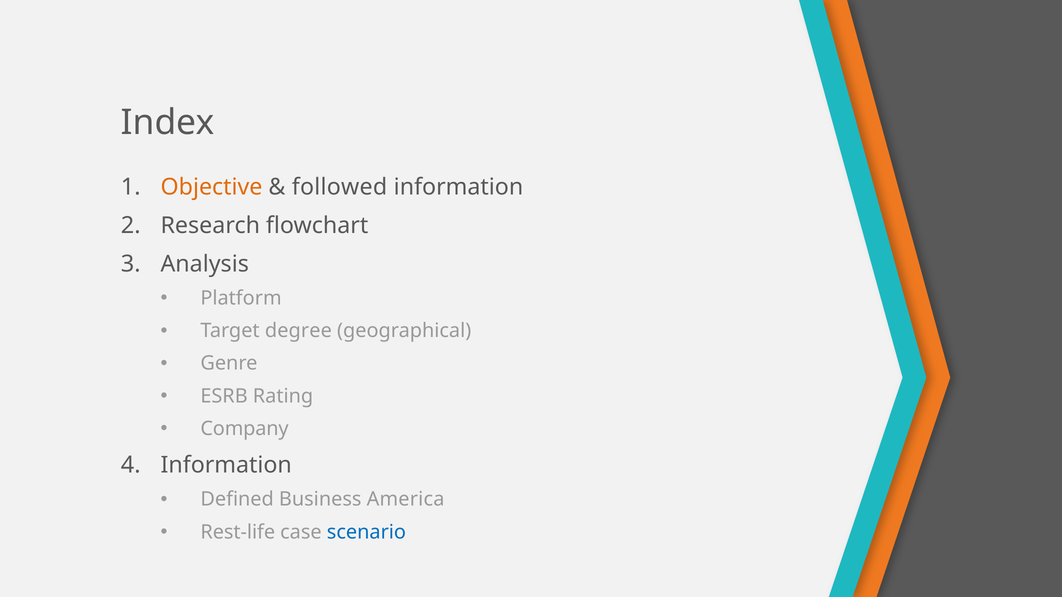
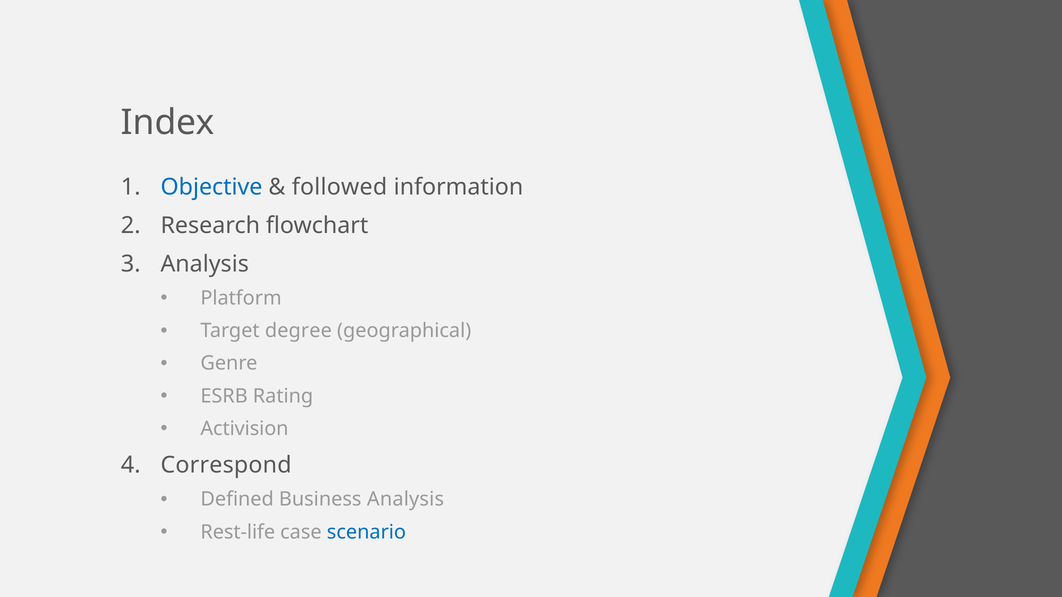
Objective colour: orange -> blue
Company: Company -> Activision
Information at (226, 465): Information -> Correspond
Business America: America -> Analysis
